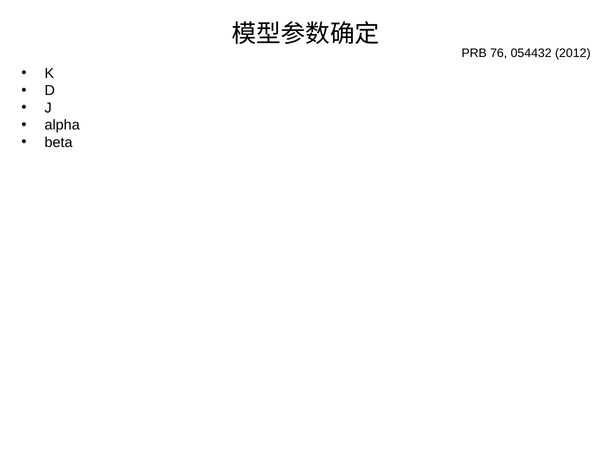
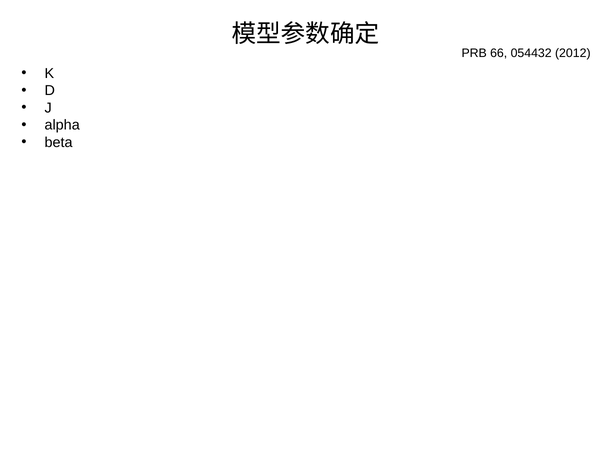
76: 76 -> 66
